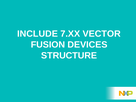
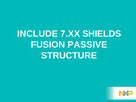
VECTOR: VECTOR -> SHIELDS
DEVICES: DEVICES -> PASSIVE
